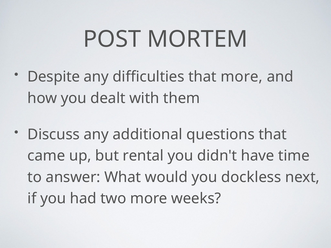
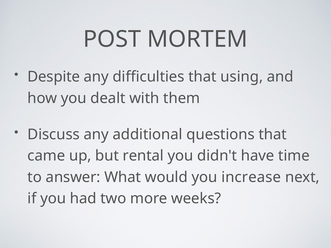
that more: more -> using
dockless: dockless -> increase
